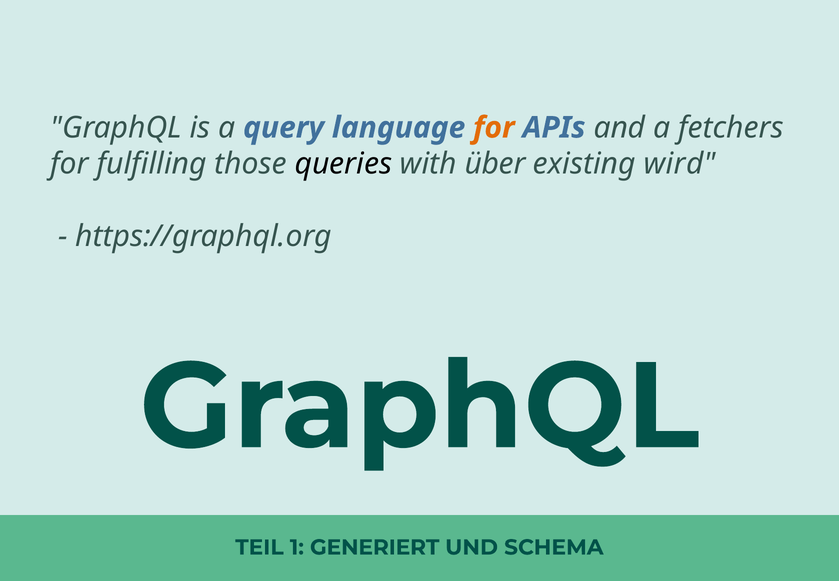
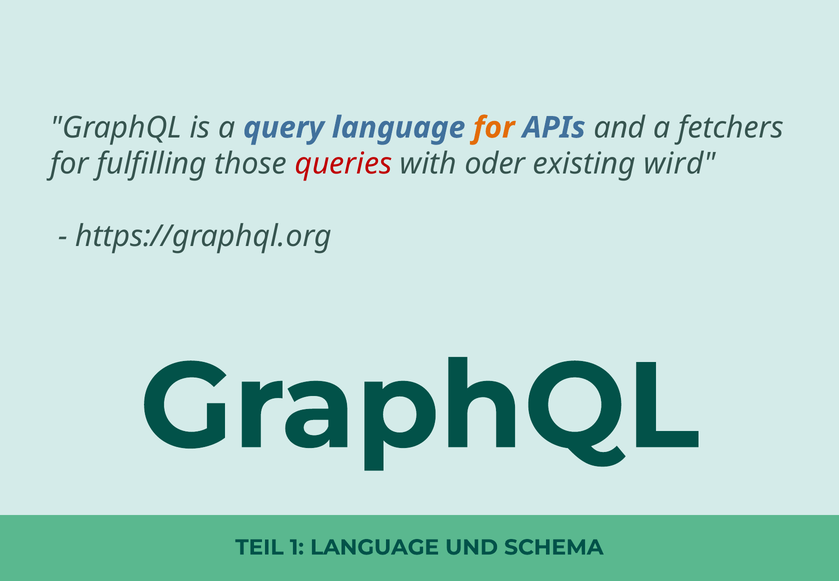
queries colour: black -> red
über: über -> oder
1 GENERIERT: GENERIERT -> LANGUAGE
